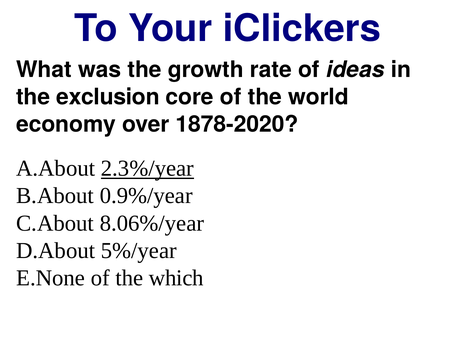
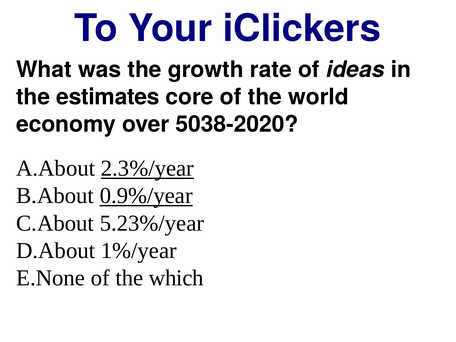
exclusion: exclusion -> estimates
1878-2020: 1878-2020 -> 5038-2020
0.9%/year underline: none -> present
8.06%/year: 8.06%/year -> 5.23%/year
5%/year: 5%/year -> 1%/year
